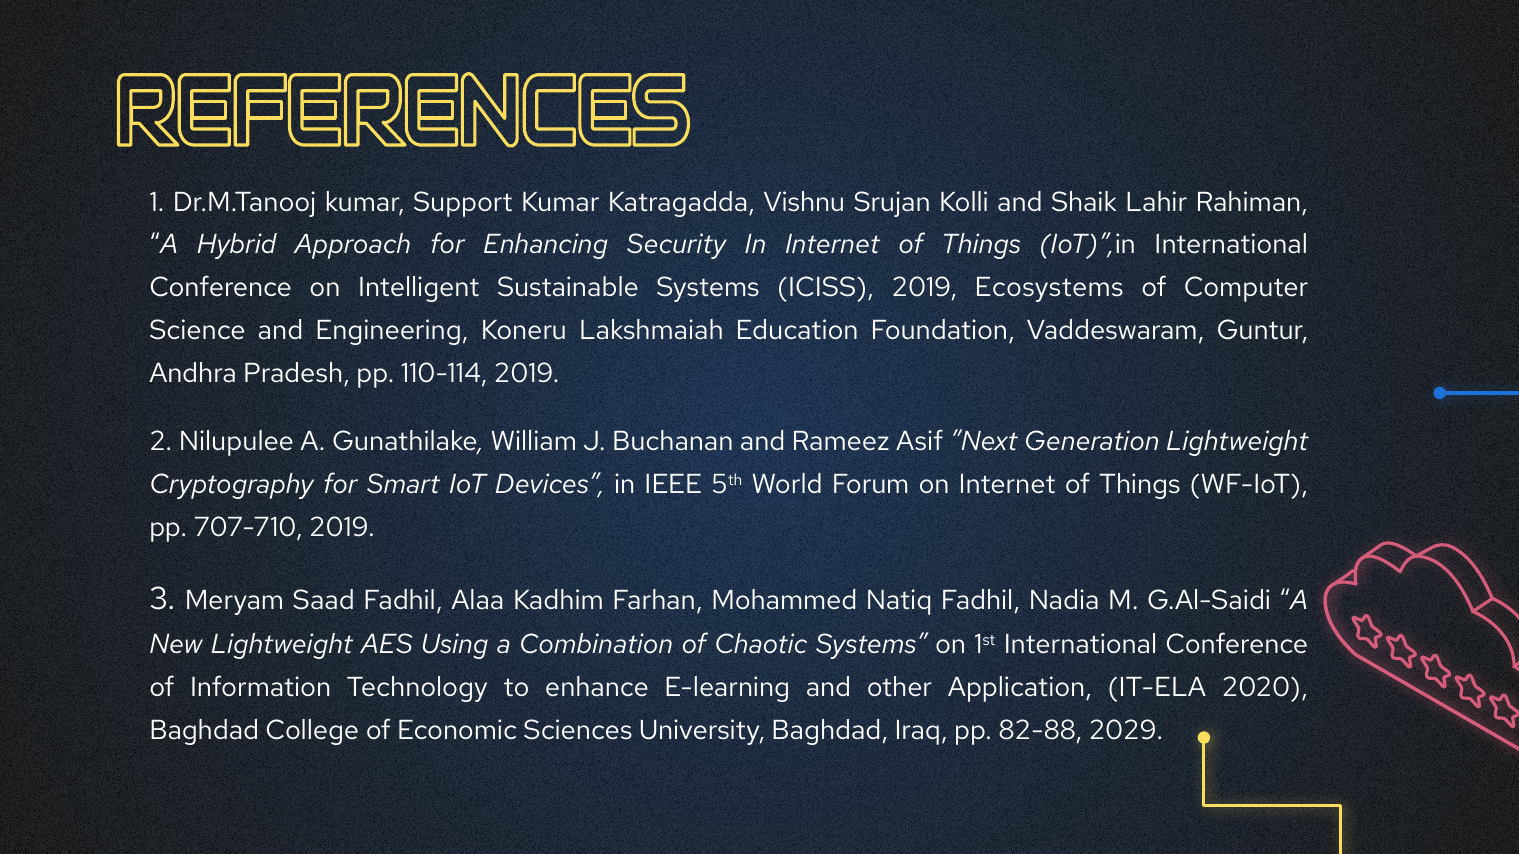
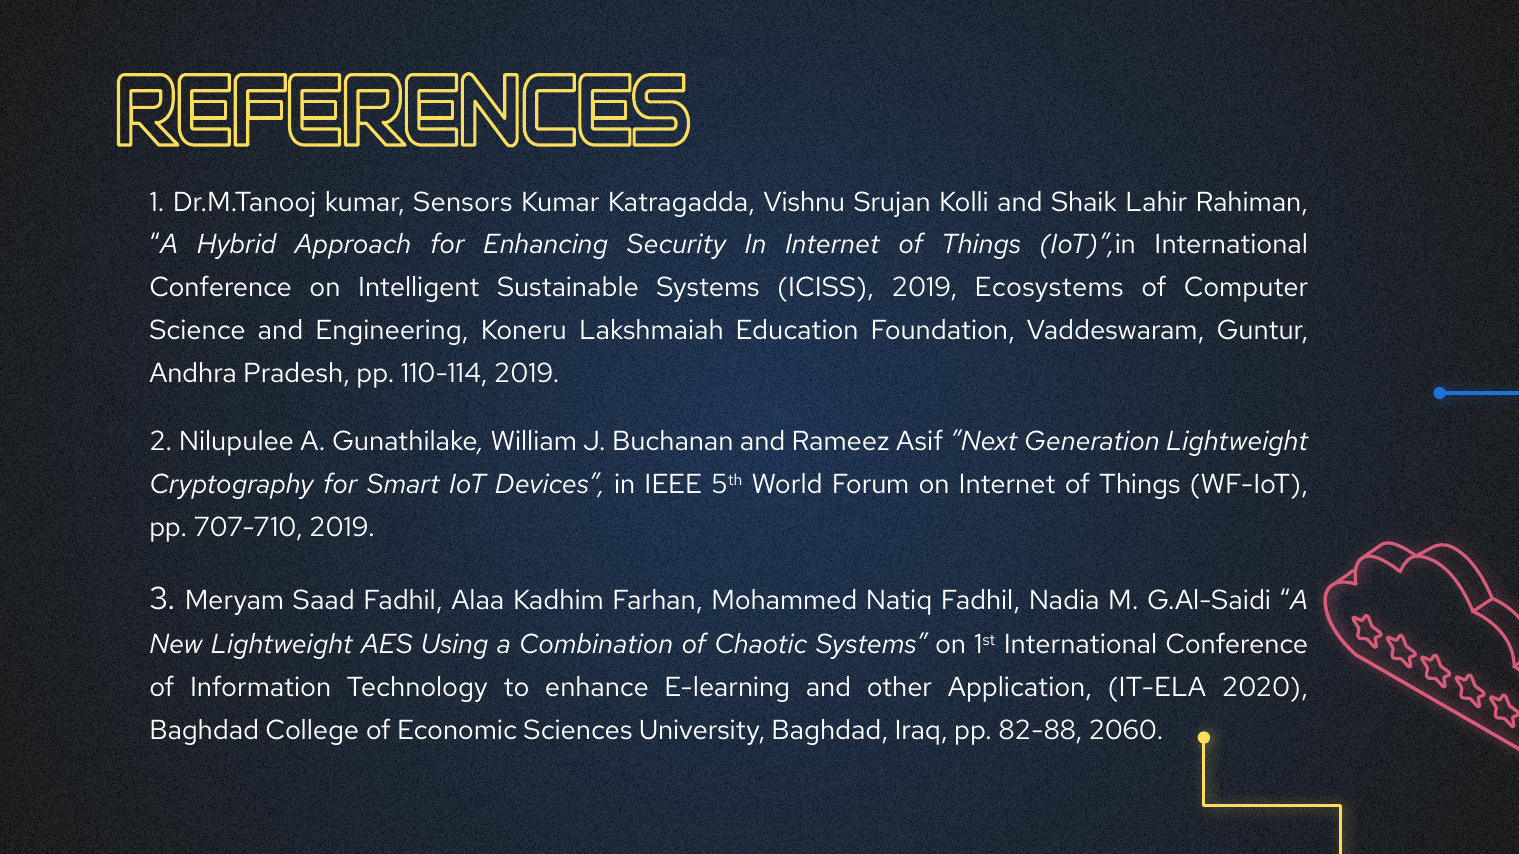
Support: Support -> Sensors
2029: 2029 -> 2060
